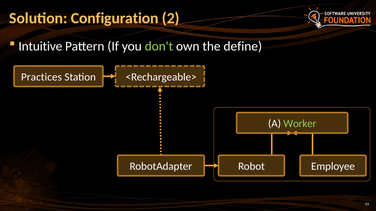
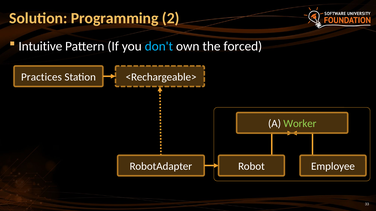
Configuration: Configuration -> Programming
don't colour: light green -> light blue
define: define -> forced
